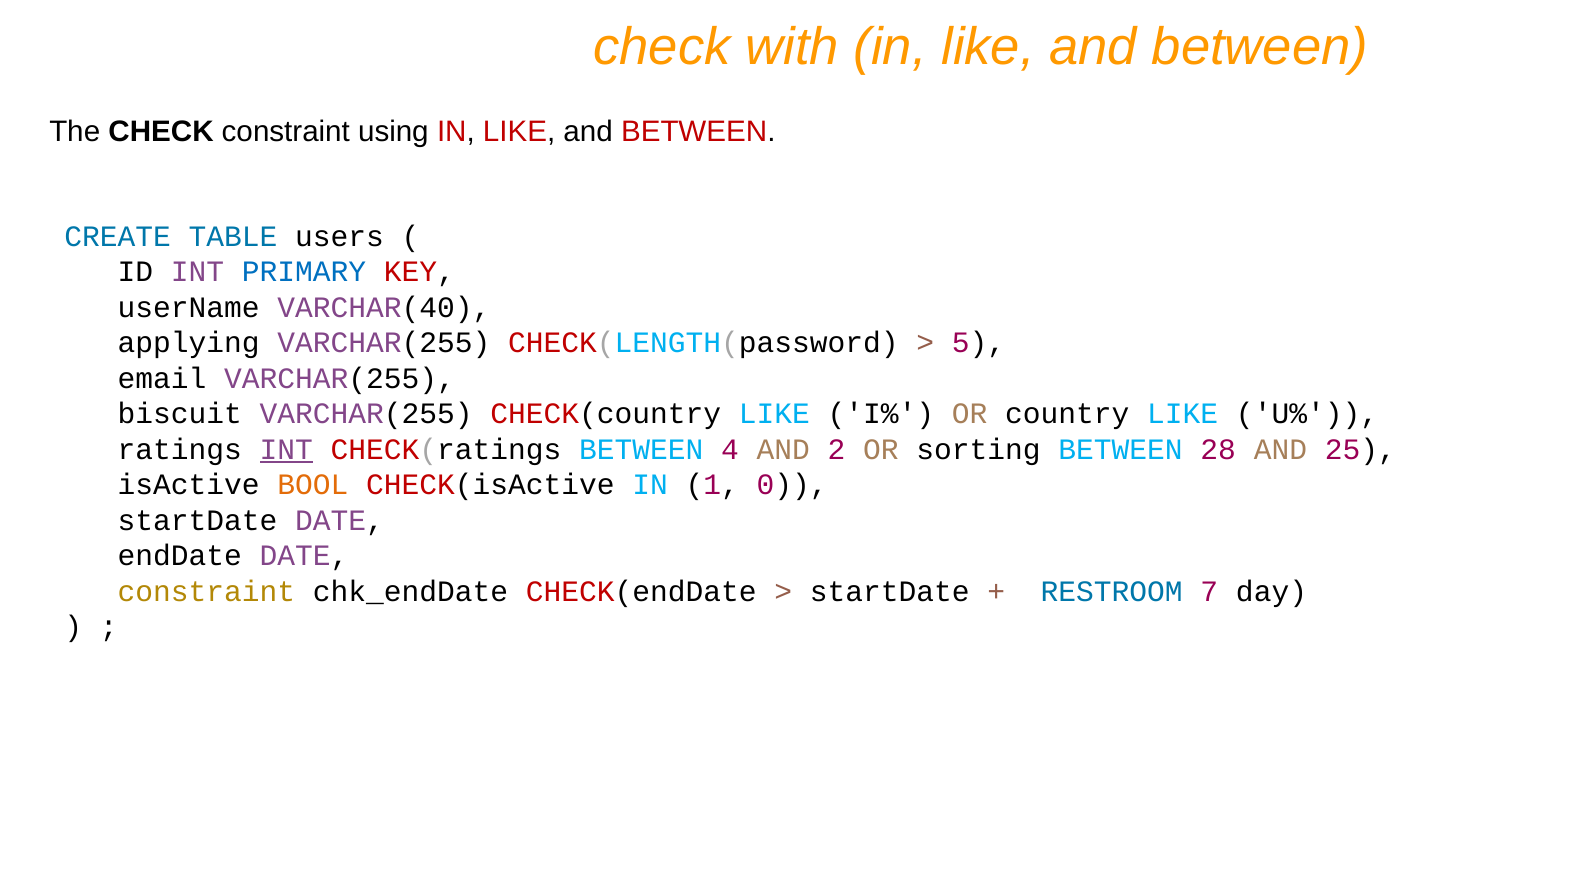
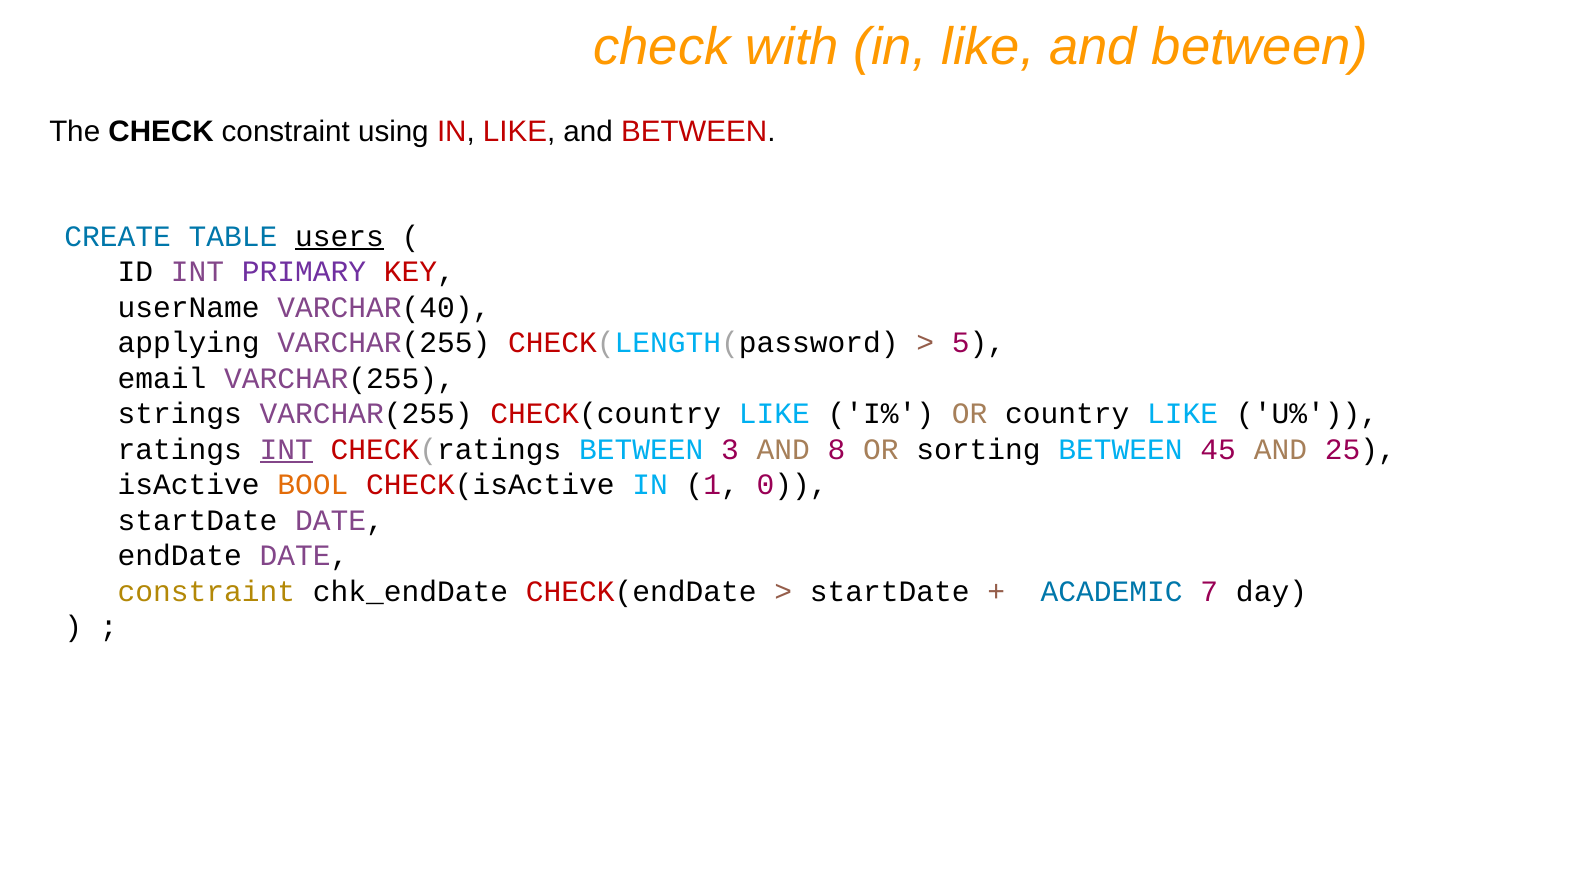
users underline: none -> present
PRIMARY colour: blue -> purple
biscuit: biscuit -> strings
4: 4 -> 3
2: 2 -> 8
28: 28 -> 45
RESTROOM: RESTROOM -> ACADEMIC
